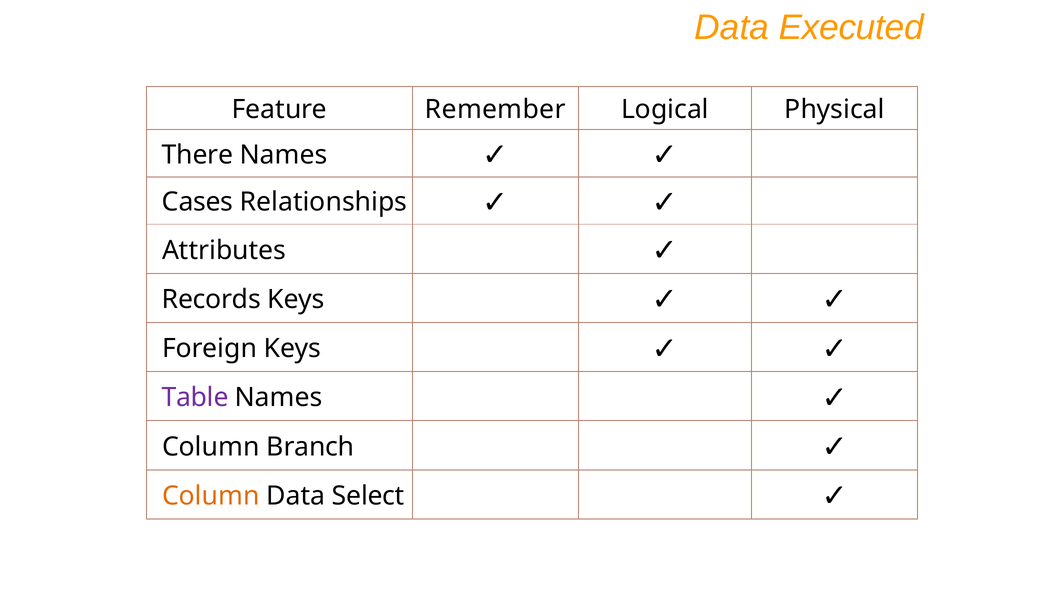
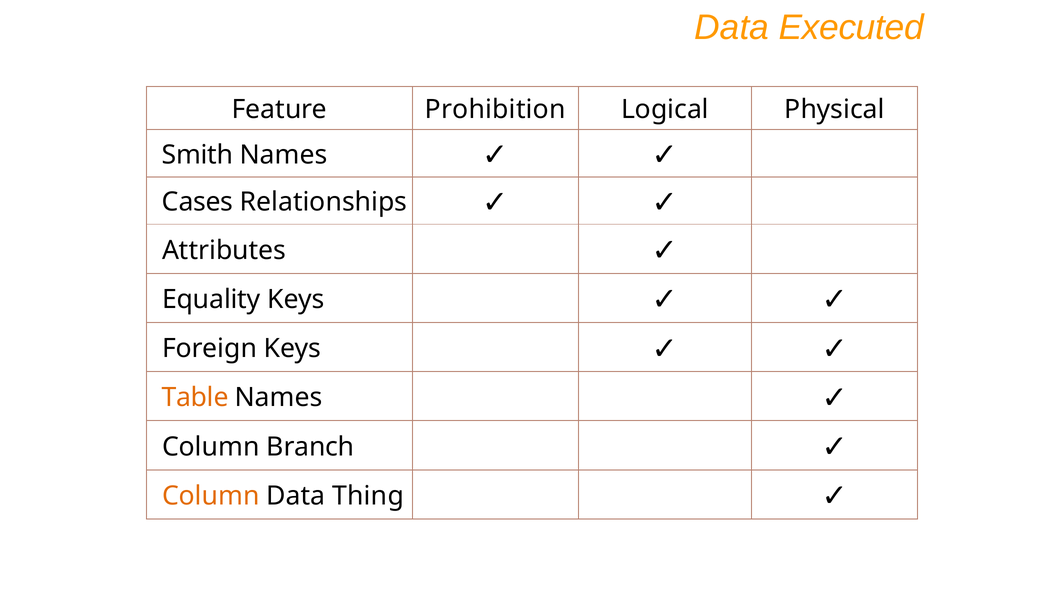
Remember: Remember -> Prohibition
There: There -> Smith
Records: Records -> Equality
Table colour: purple -> orange
Select: Select -> Thing
